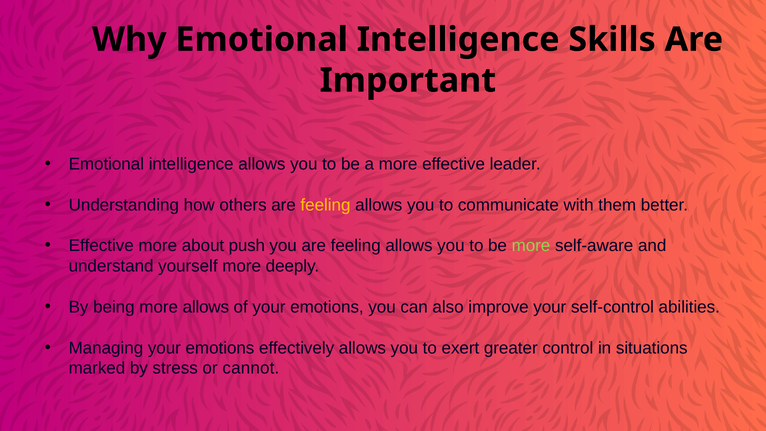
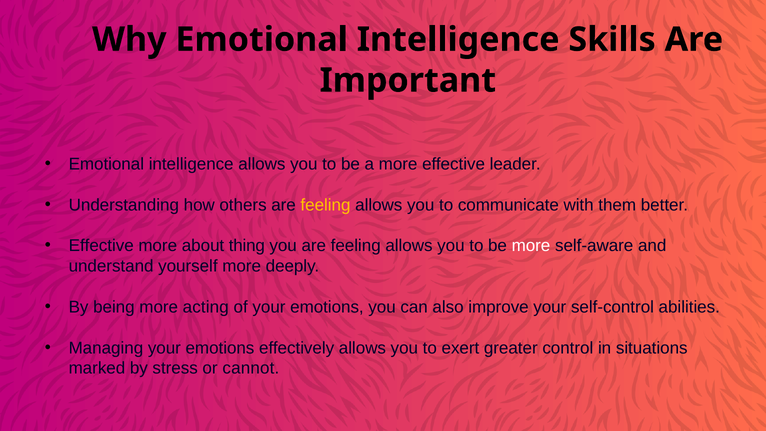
push: push -> thing
more at (531, 246) colour: light green -> white
more allows: allows -> acting
